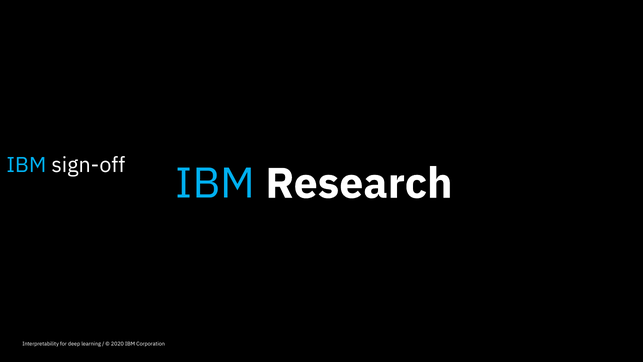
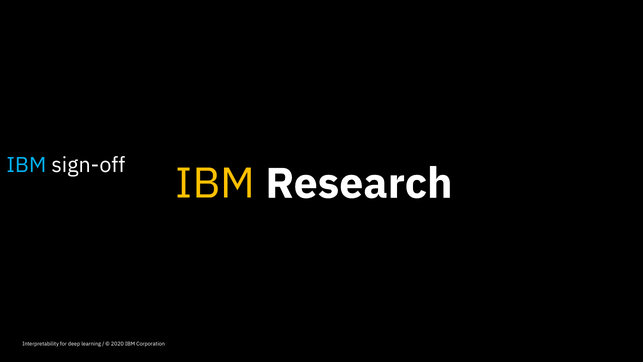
IBM at (215, 184) colour: light blue -> yellow
